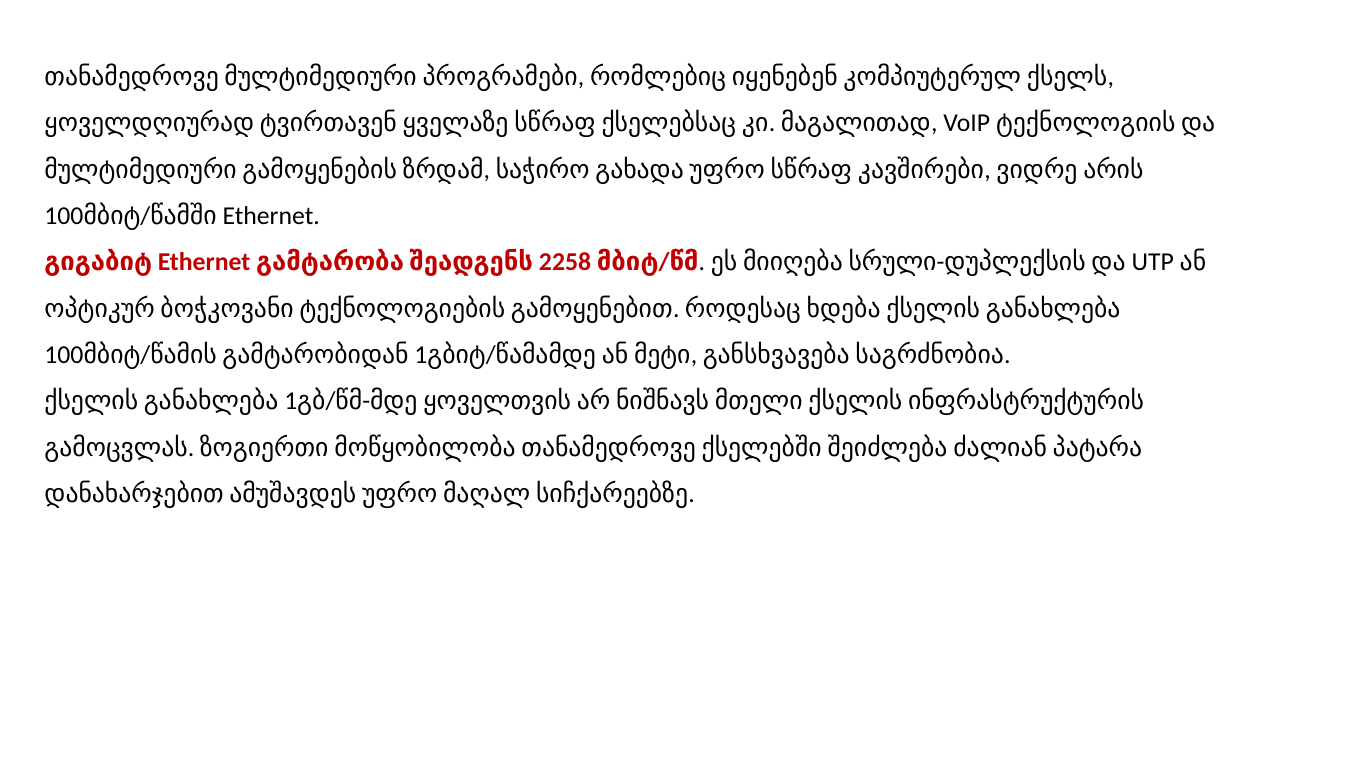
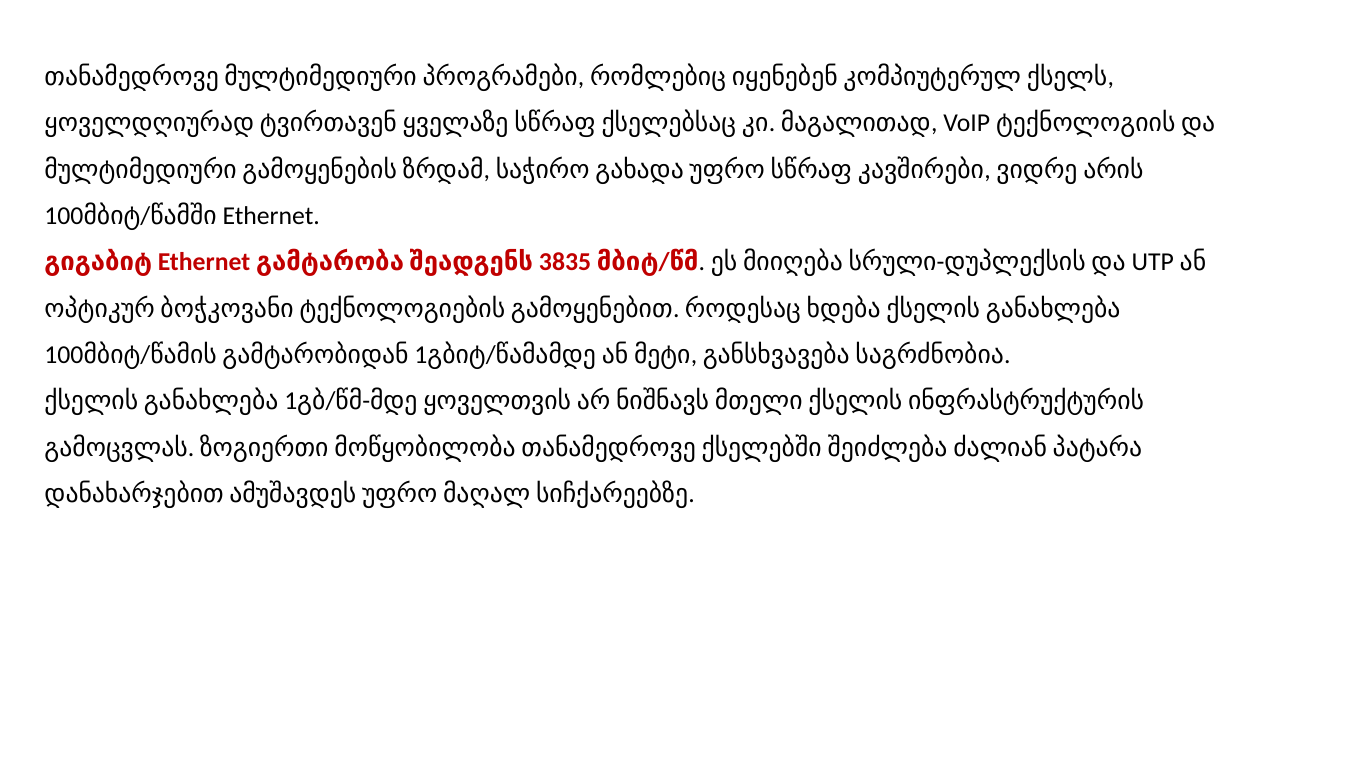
2258: 2258 -> 3835
